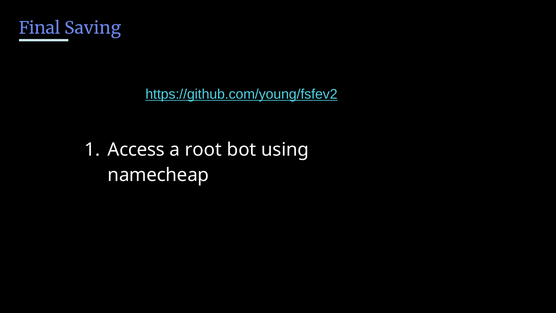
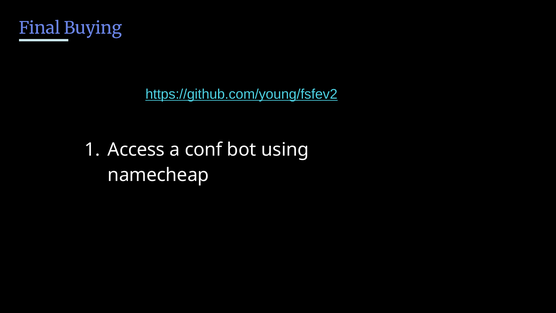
Saving: Saving -> Buying
root: root -> conf
